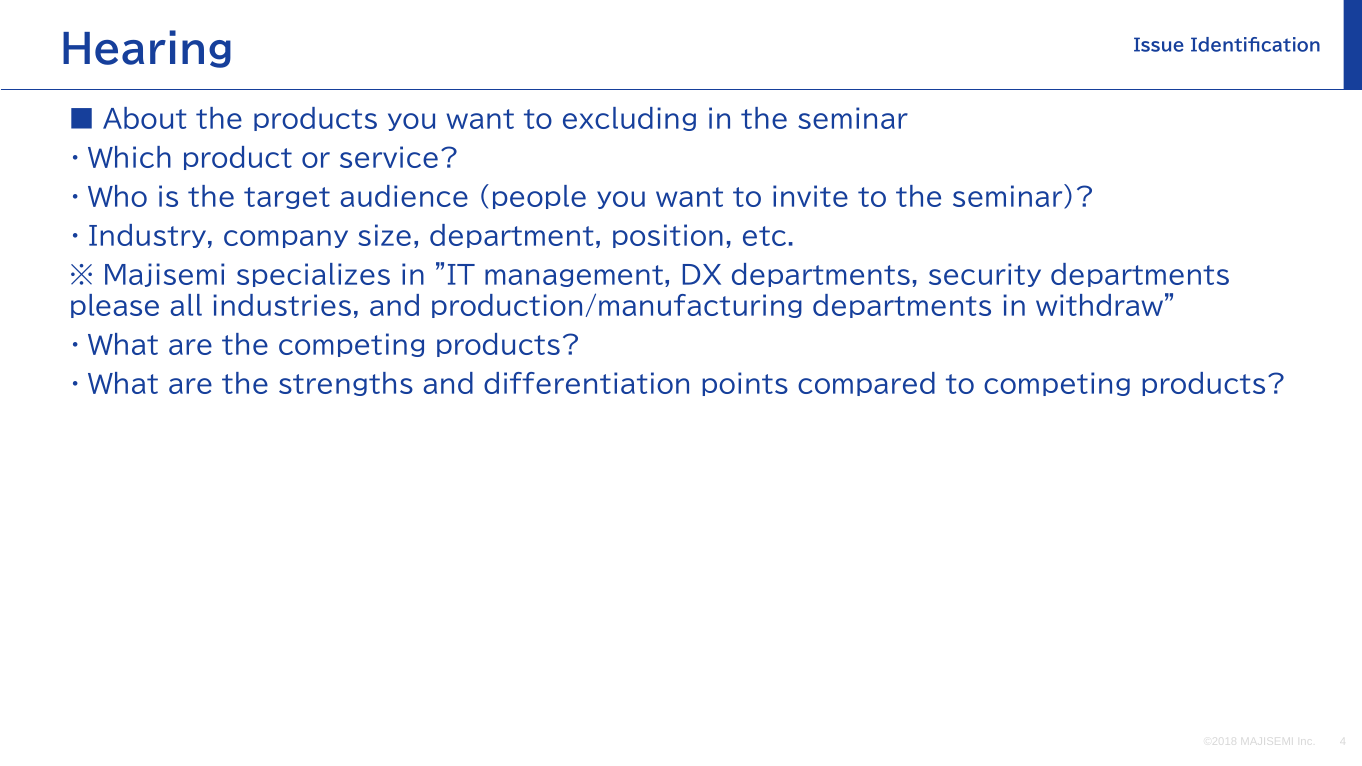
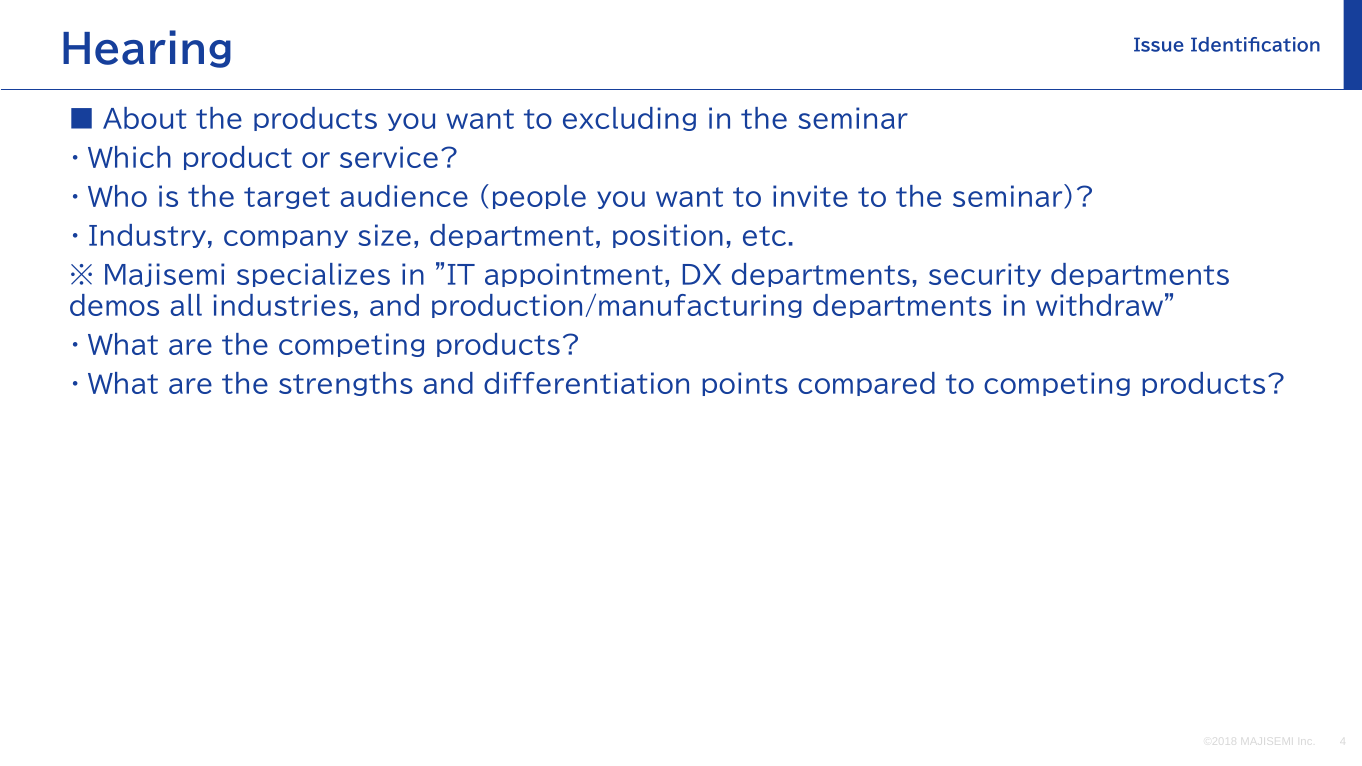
management: management -> appointment
please: please -> demos
